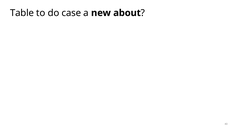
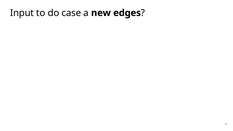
Table: Table -> Input
about: about -> edges
